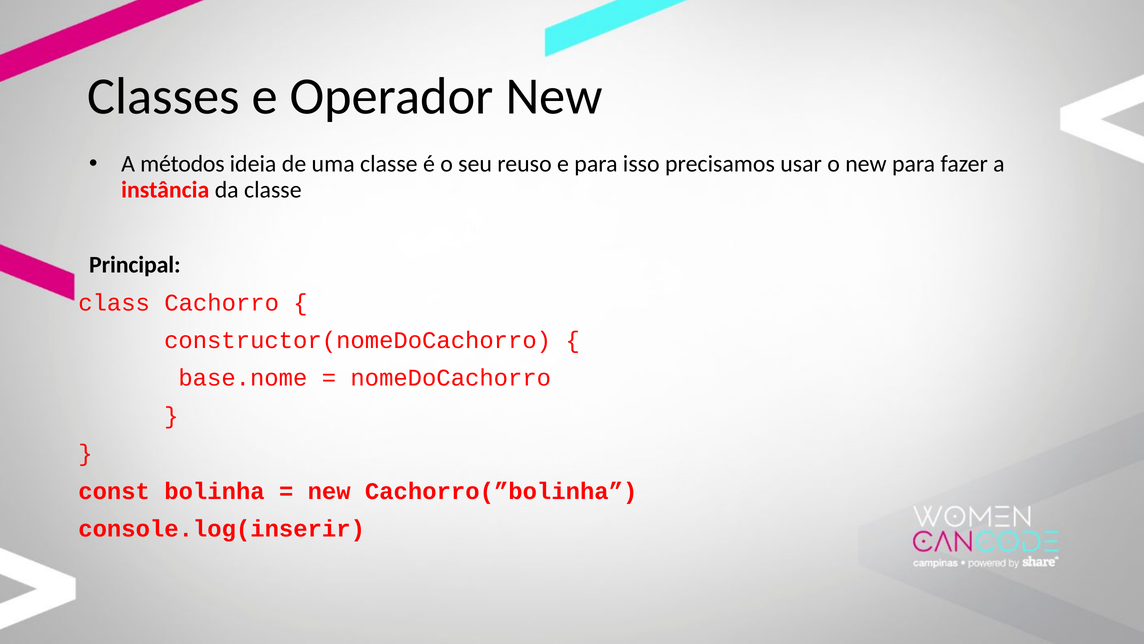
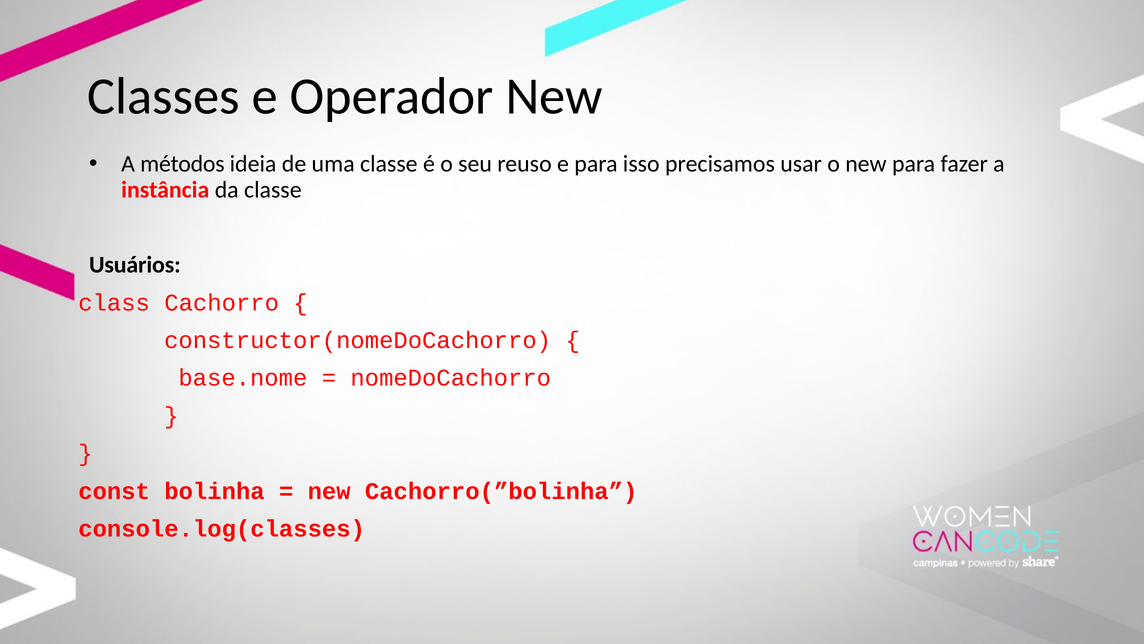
Principal: Principal -> Usuários
console.log(inserir: console.log(inserir -> console.log(classes
